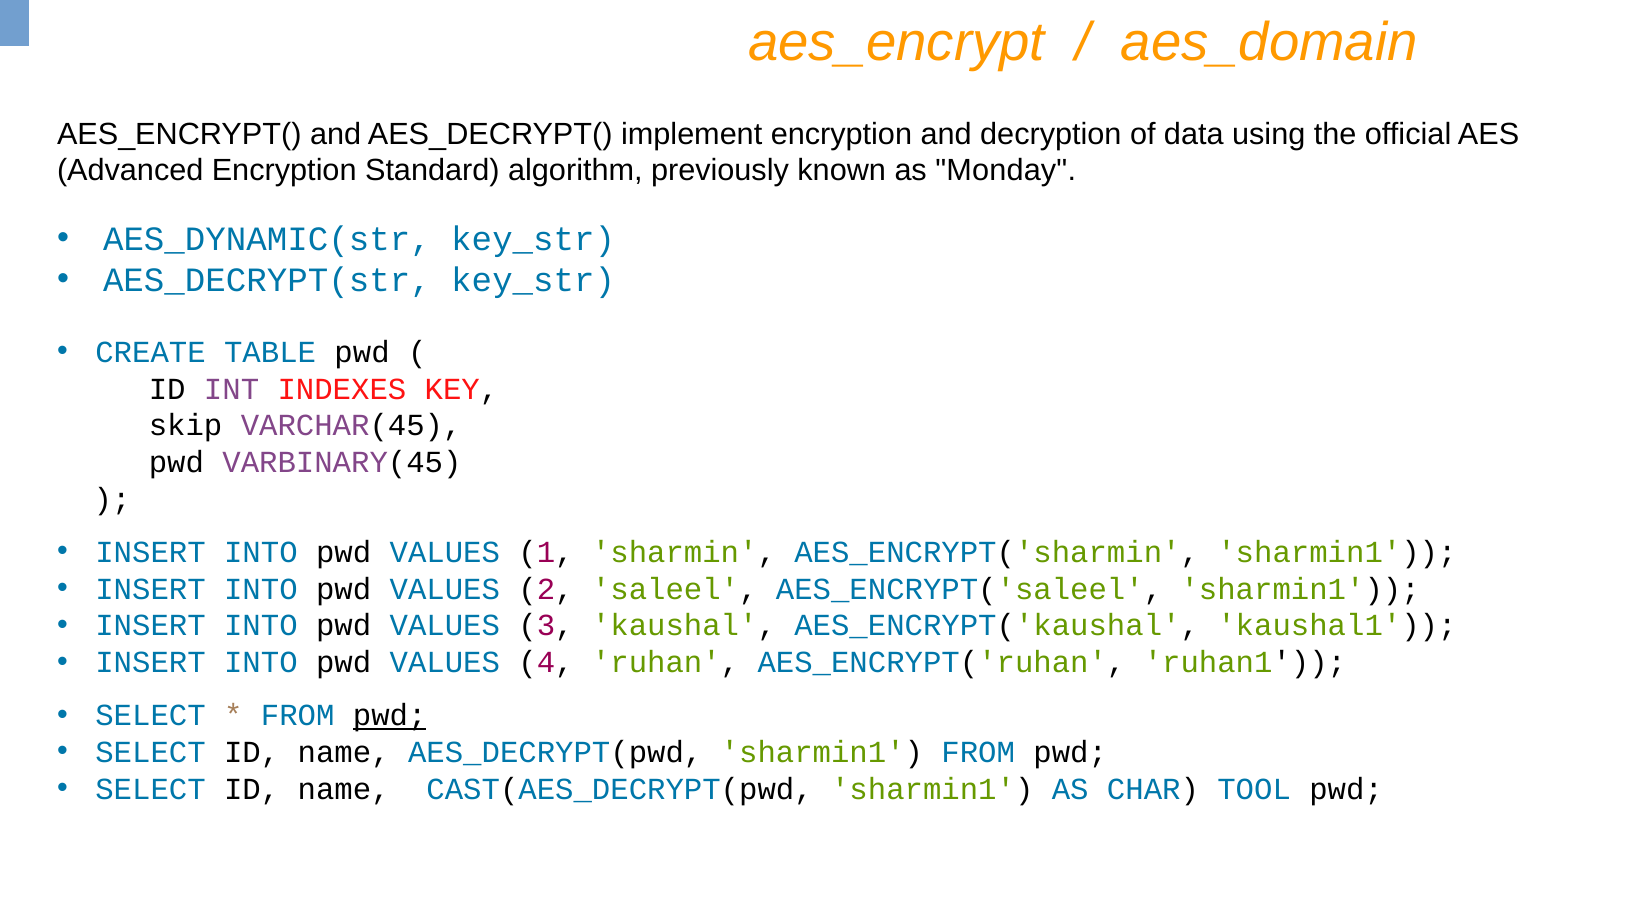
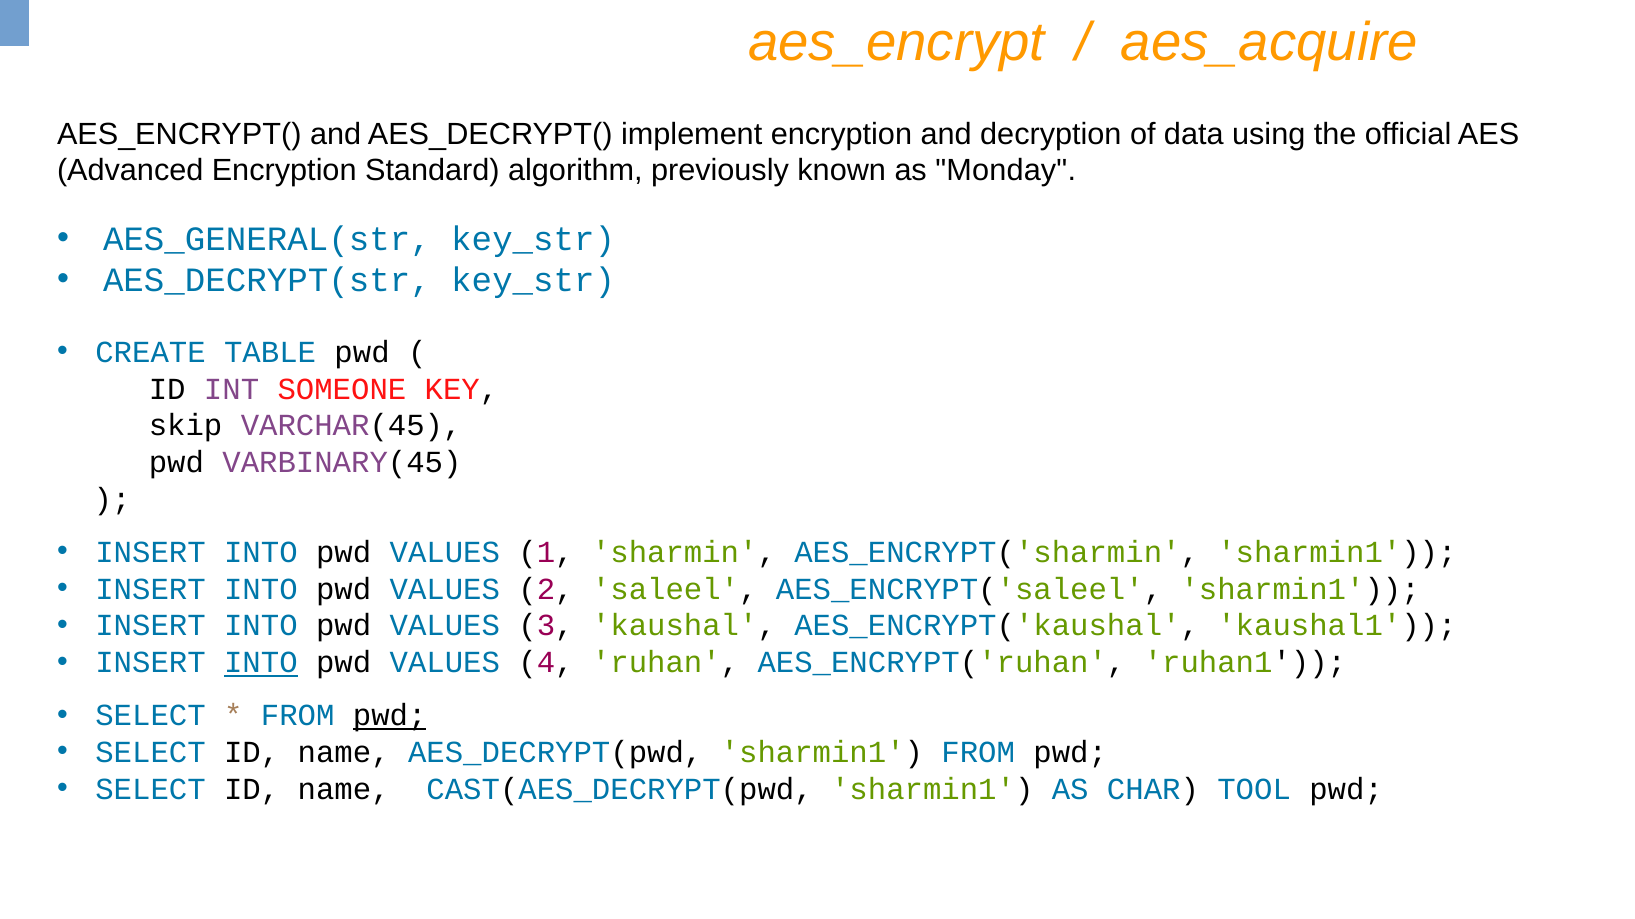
aes_domain: aes_domain -> aes_acquire
AES_DYNAMIC(str: AES_DYNAMIC(str -> AES_GENERAL(str
INDEXES: INDEXES -> SOMEONE
INTO at (261, 663) underline: none -> present
